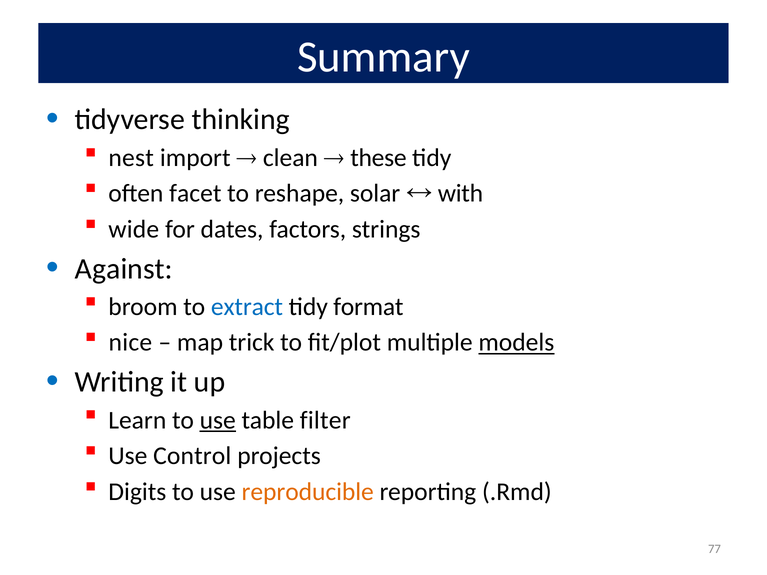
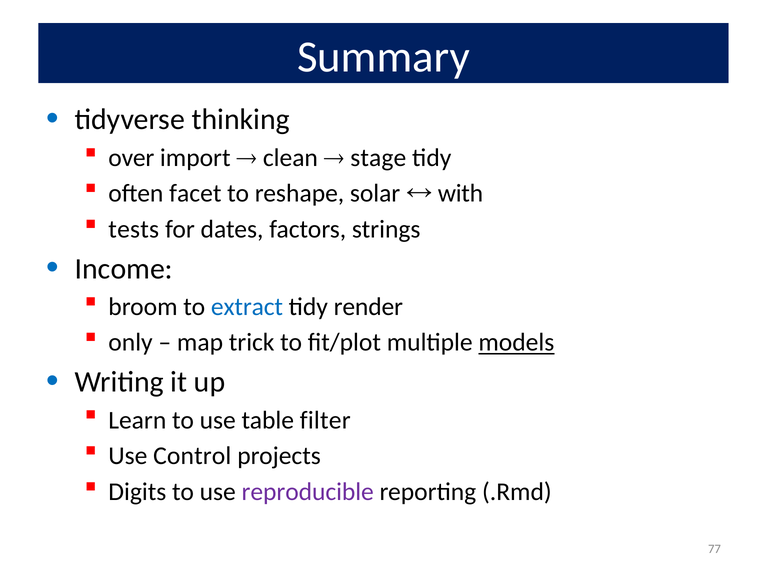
nest: nest -> over
these: these -> stage
wide: wide -> tests
Against: Against -> Income
format: format -> render
nice: nice -> only
use at (218, 420) underline: present -> none
reproducible colour: orange -> purple
